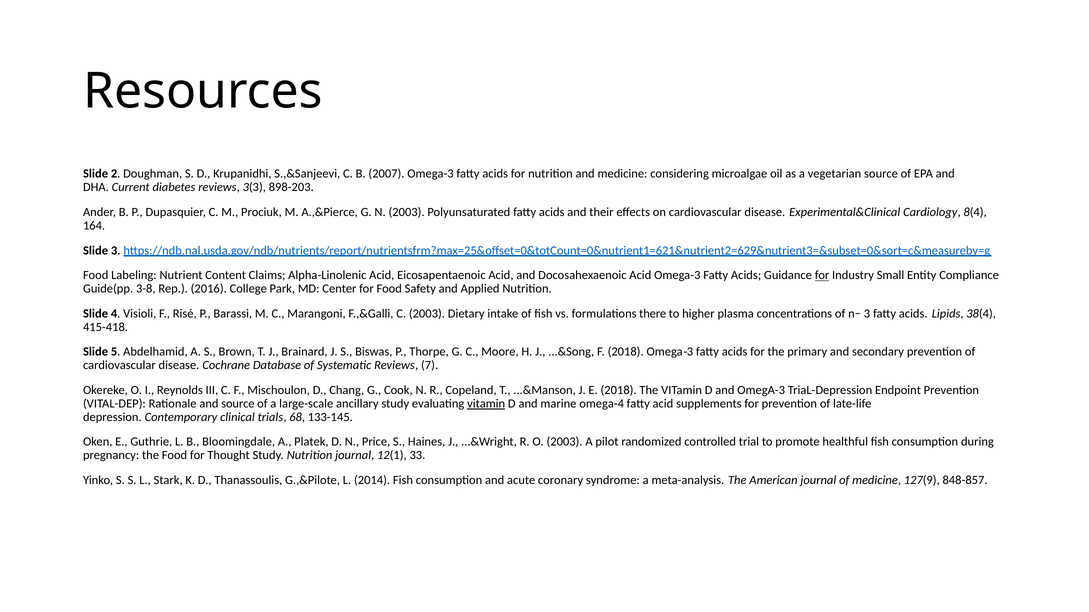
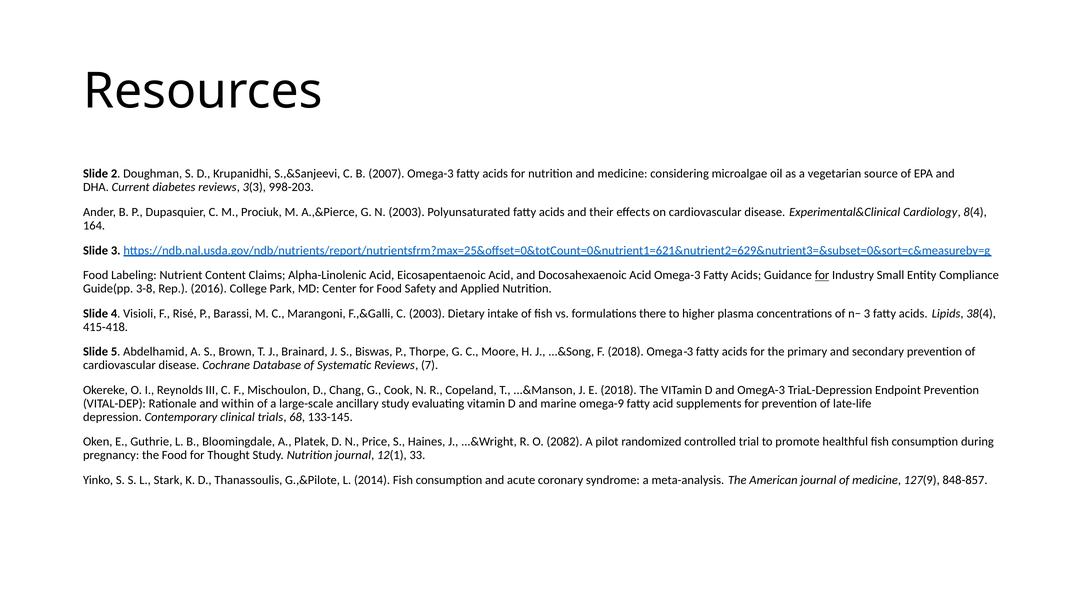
898-203: 898-203 -> 998-203
and source: source -> within
vitamin at (486, 404) underline: present -> none
omega-4: omega-4 -> omega-9
O 2003: 2003 -> 2082
